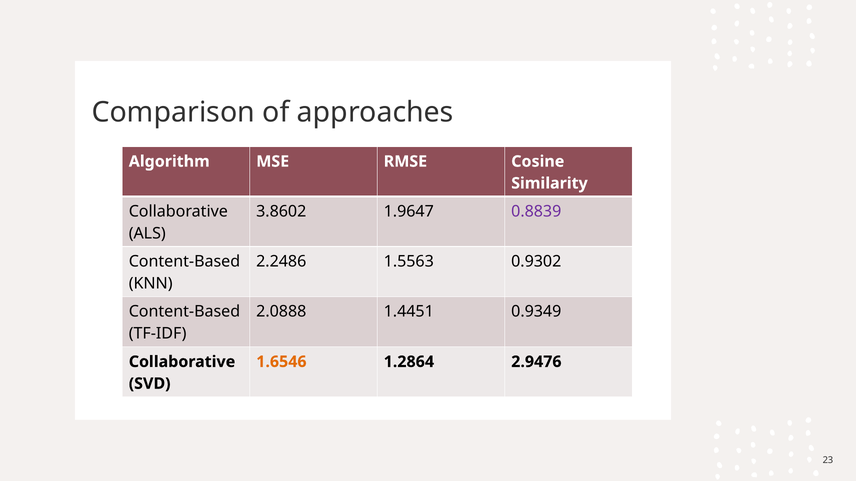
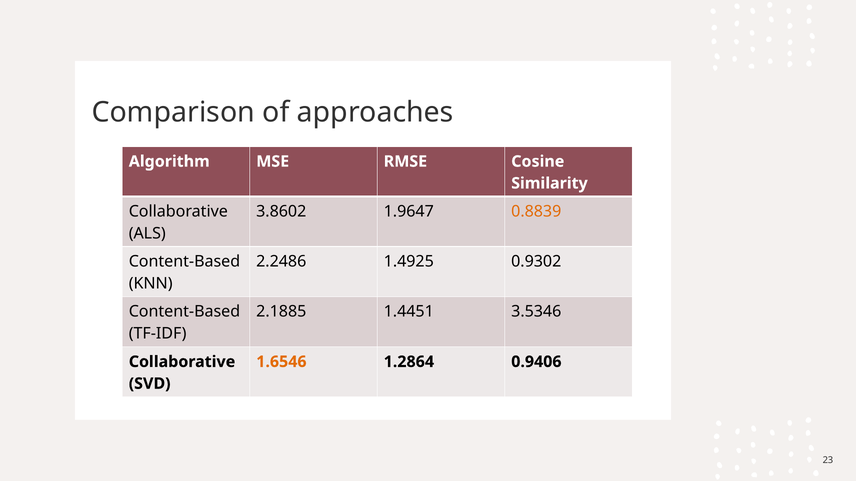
0.8839 colour: purple -> orange
1.5563: 1.5563 -> 1.4925
2.0888: 2.0888 -> 2.1885
0.9349: 0.9349 -> 3.5346
2.9476: 2.9476 -> 0.9406
